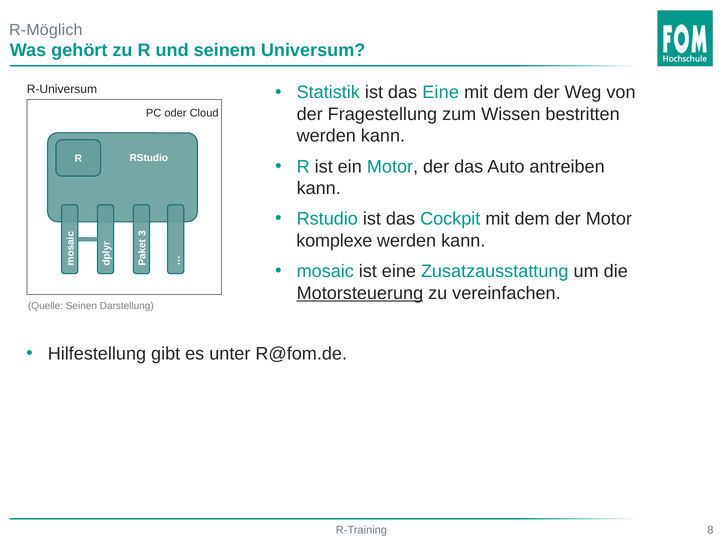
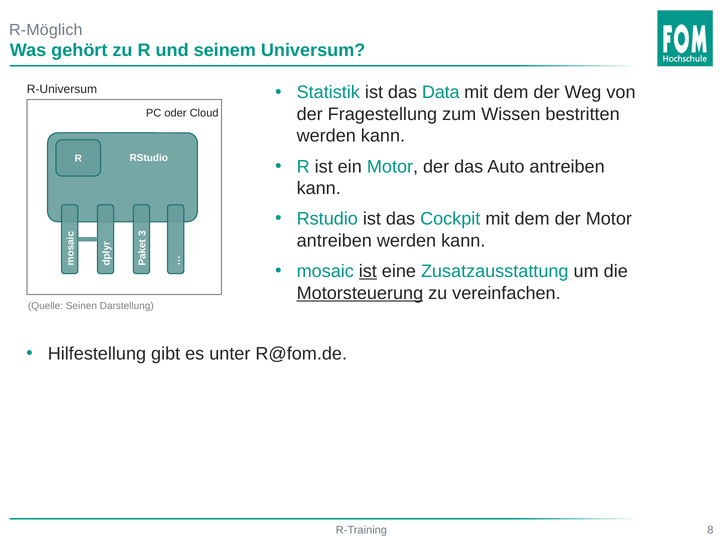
das Eine: Eine -> Data
komplexe at (334, 241): komplexe -> antreiben
ist at (368, 272) underline: none -> present
